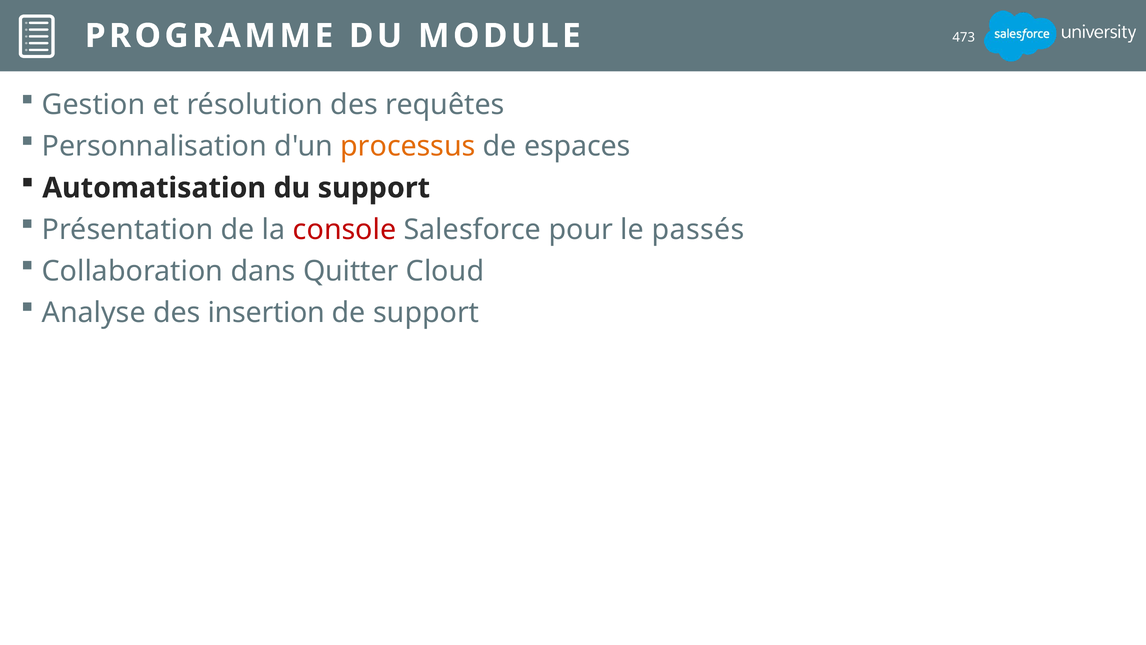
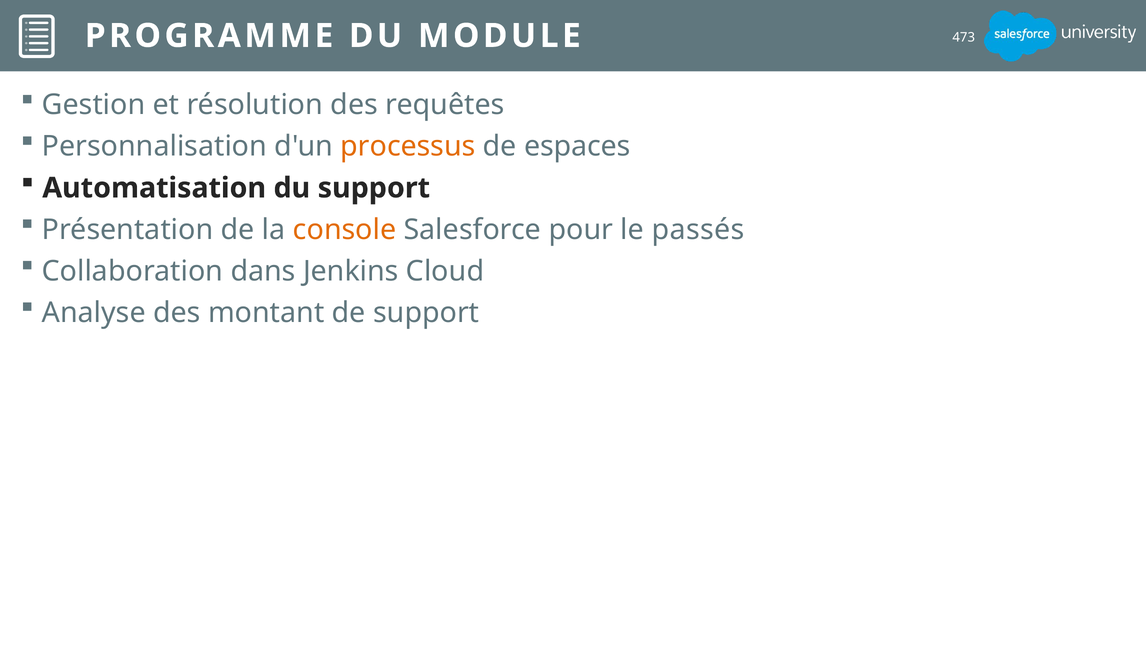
console colour: red -> orange
Quitter: Quitter -> Jenkins
insertion: insertion -> montant
